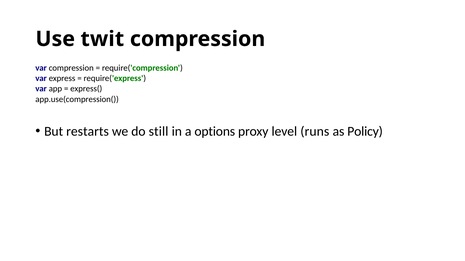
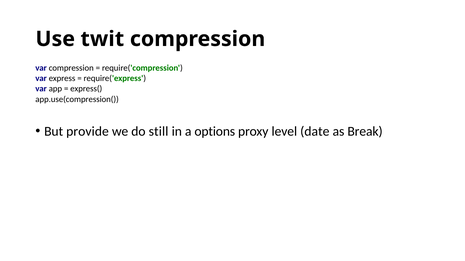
restarts: restarts -> provide
runs: runs -> date
Policy: Policy -> Break
